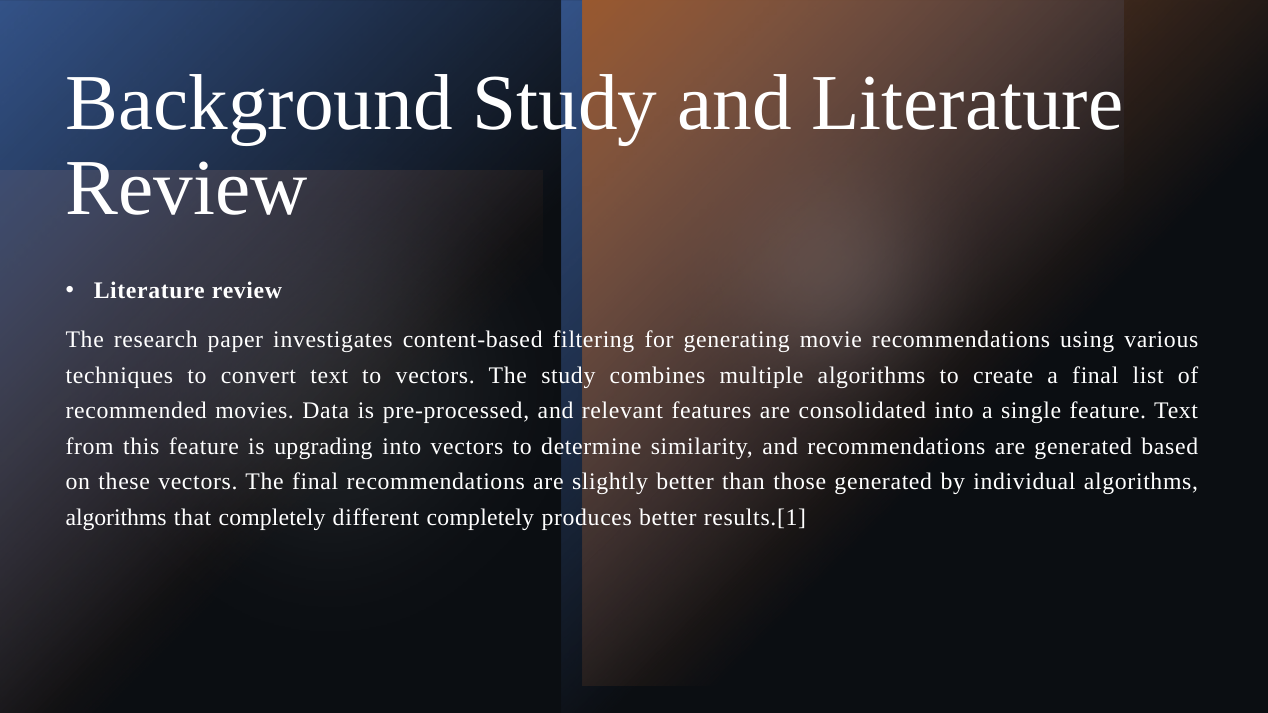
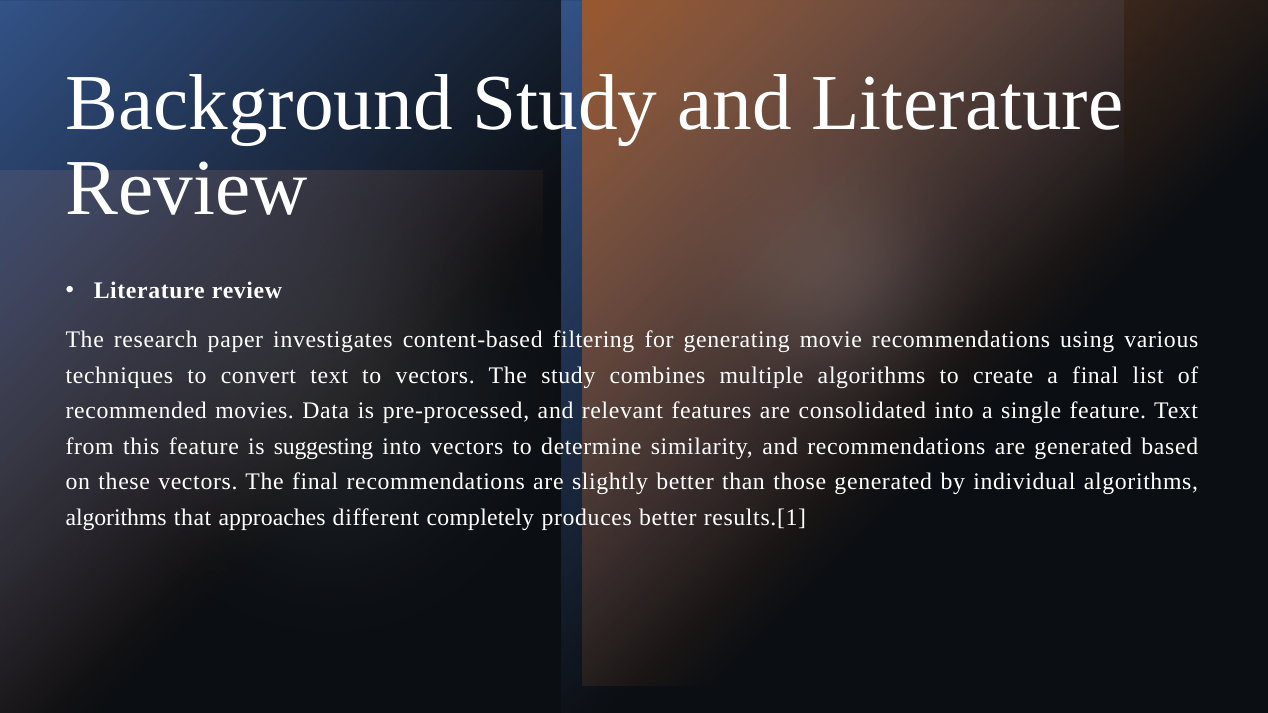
upgrading: upgrading -> suggesting
that completely: completely -> approaches
